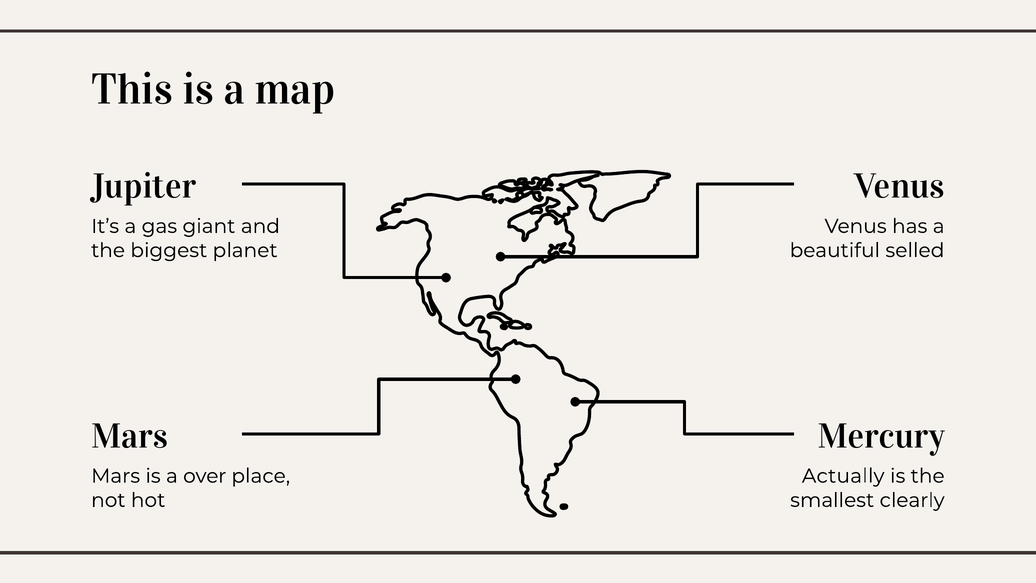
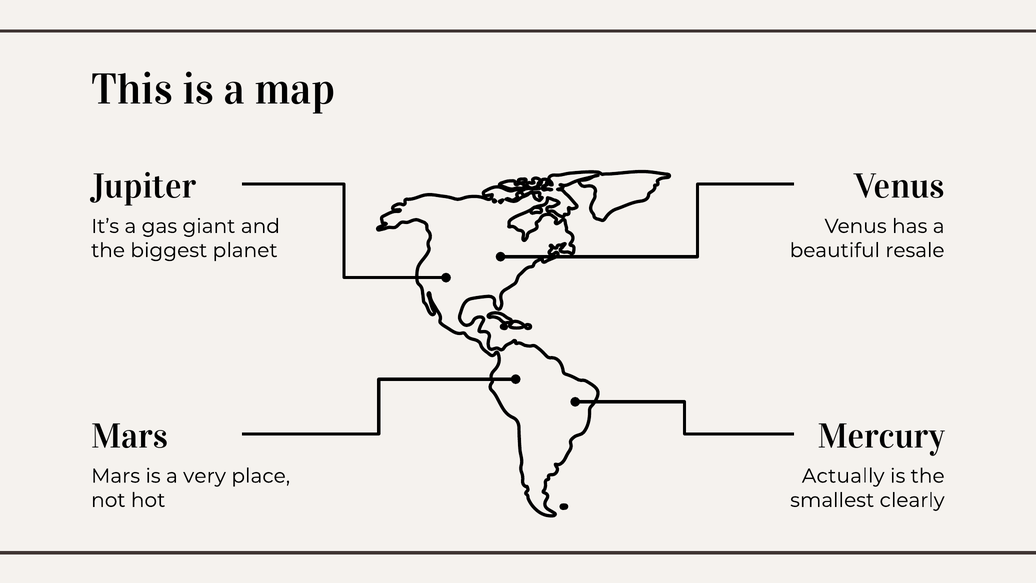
selled: selled -> resale
over: over -> very
